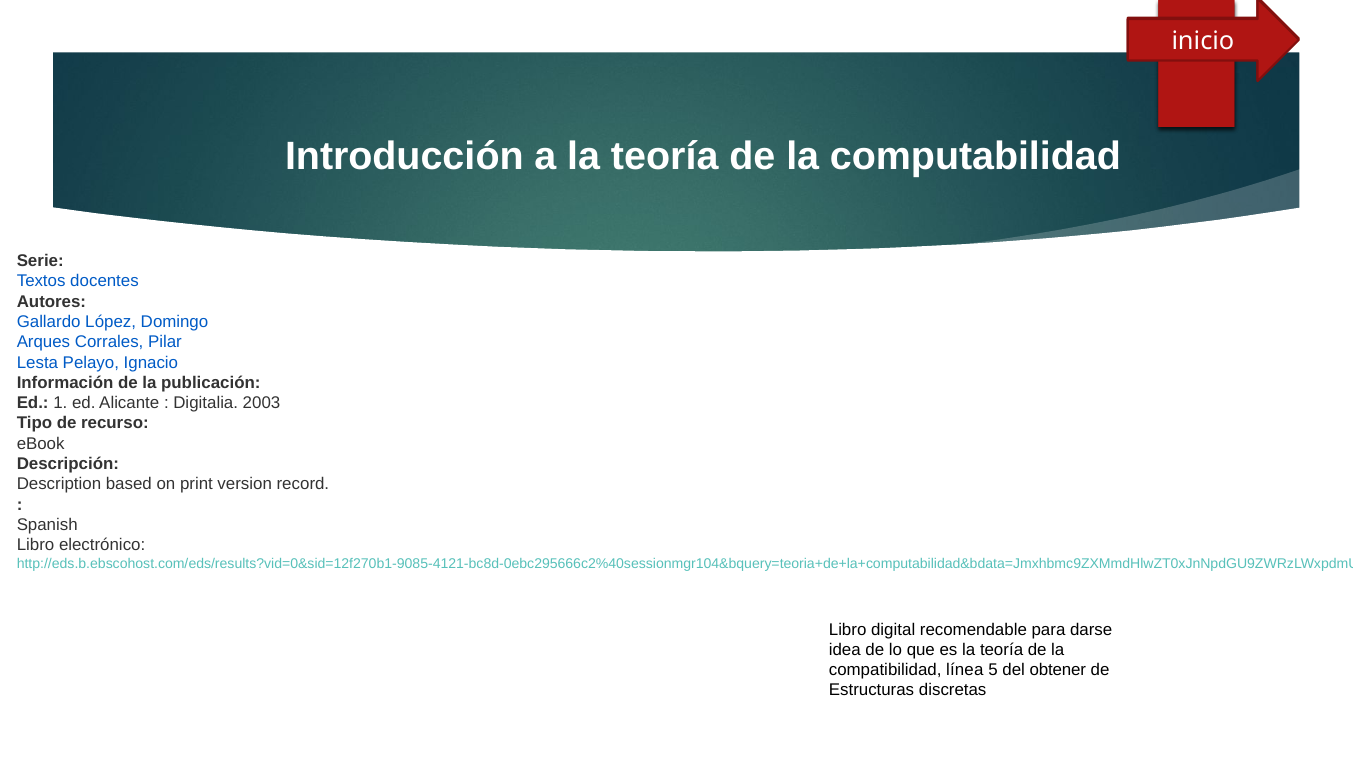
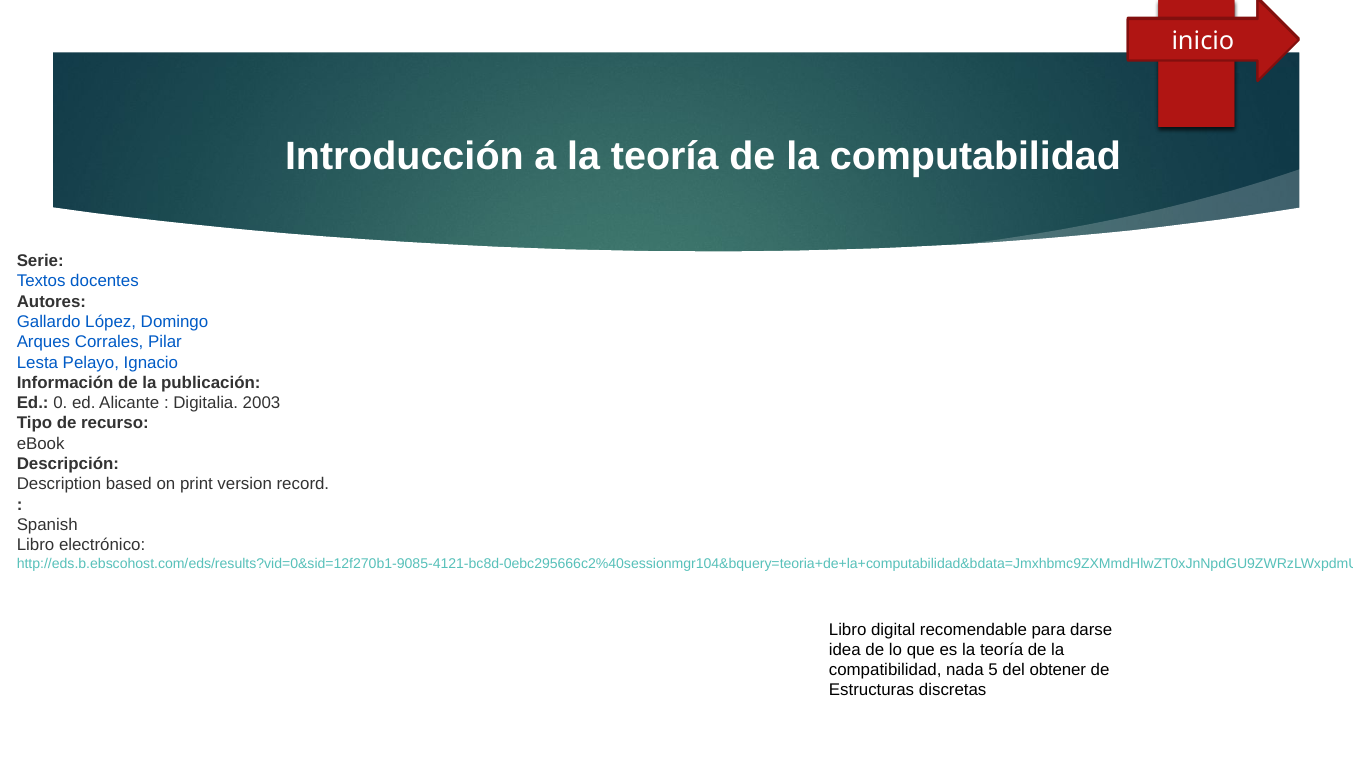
1: 1 -> 0
línea: línea -> nada
